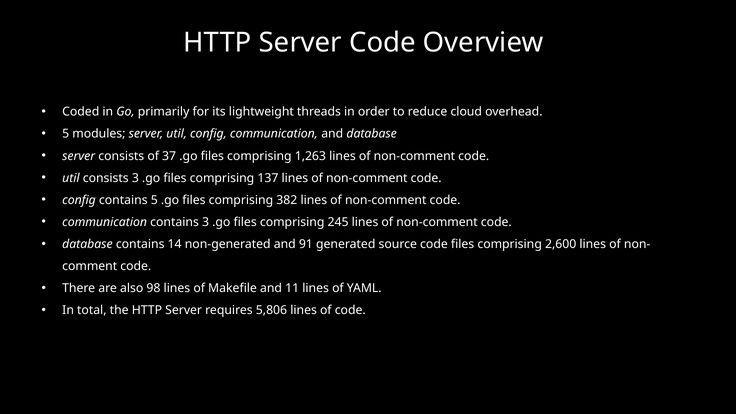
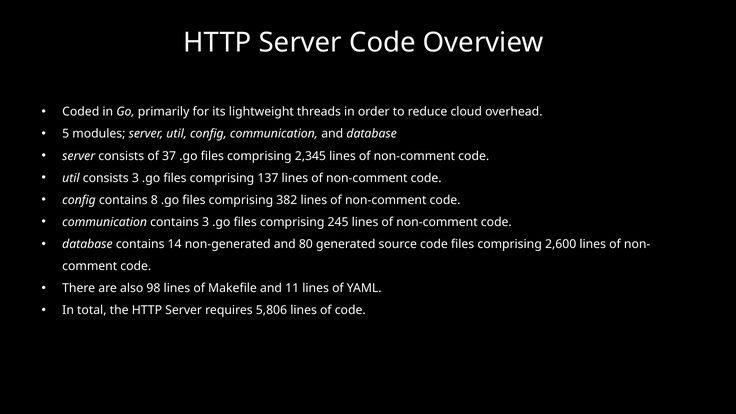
1,263: 1,263 -> 2,345
contains 5: 5 -> 8
91: 91 -> 80
